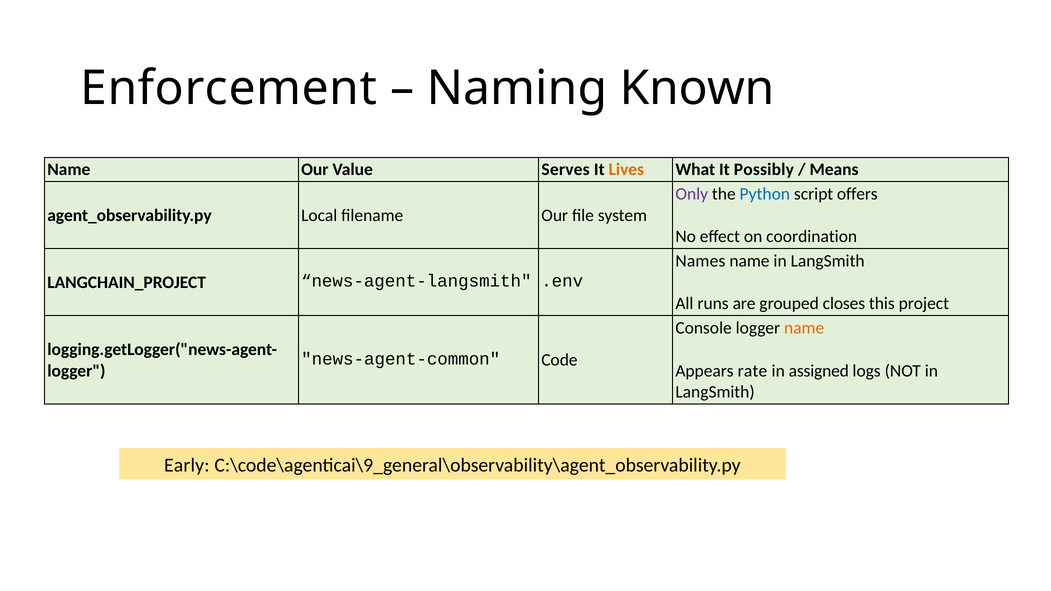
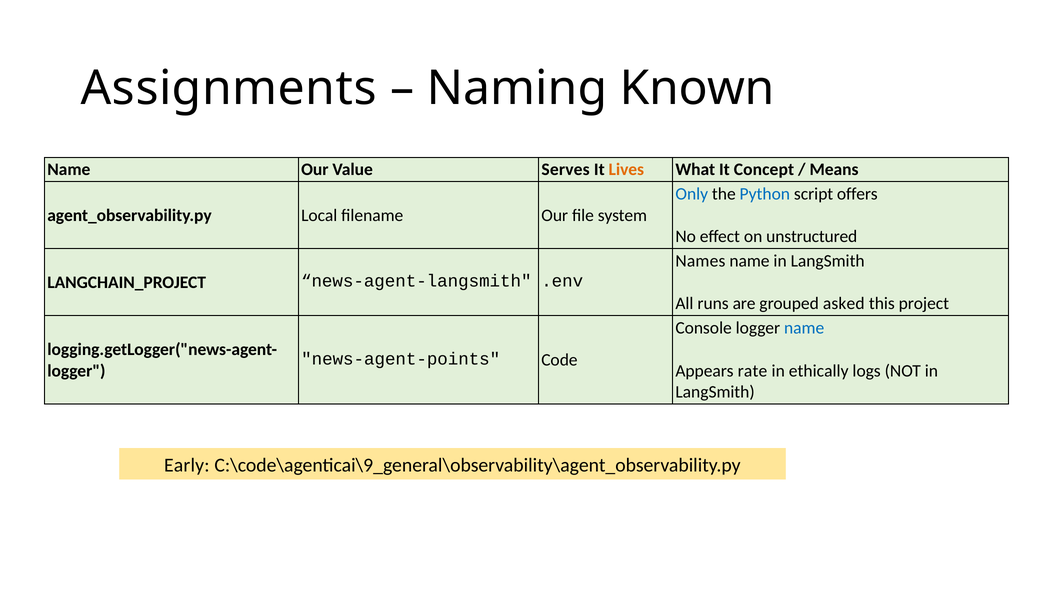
Enforcement: Enforcement -> Assignments
Possibly: Possibly -> Concept
Only colour: purple -> blue
coordination: coordination -> unstructured
closes: closes -> asked
name at (804, 328) colour: orange -> blue
news-agent-common: news-agent-common -> news-agent-points
assigned: assigned -> ethically
